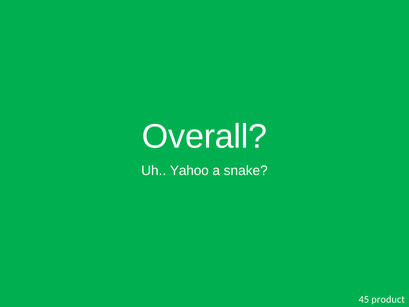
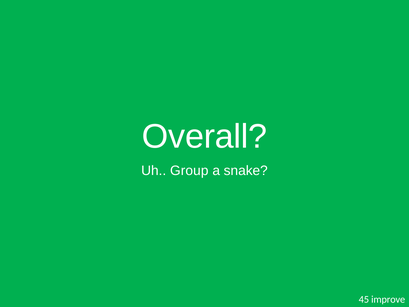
Yahoo: Yahoo -> Group
product: product -> improve
